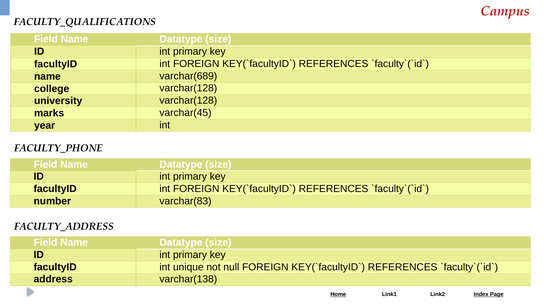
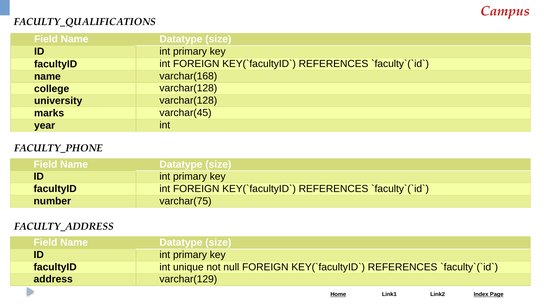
varchar(689: varchar(689 -> varchar(168
varchar(83: varchar(83 -> varchar(75
varchar(138: varchar(138 -> varchar(129
